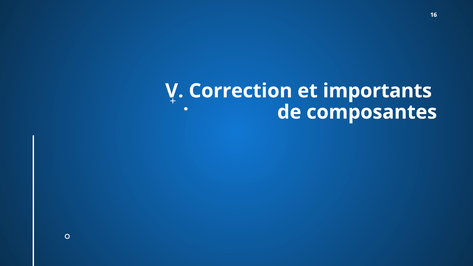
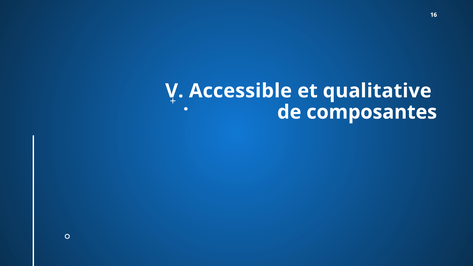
Correction: Correction -> Accessible
importants: importants -> qualitative
